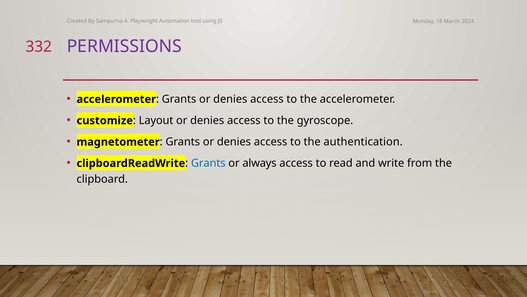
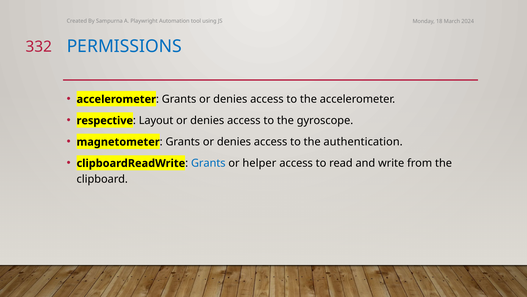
PERMISSIONS colour: purple -> blue
customize: customize -> respective
always: always -> helper
